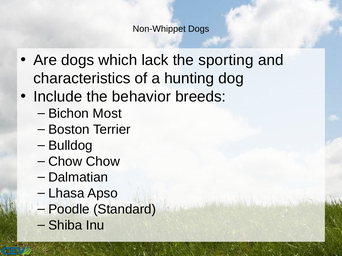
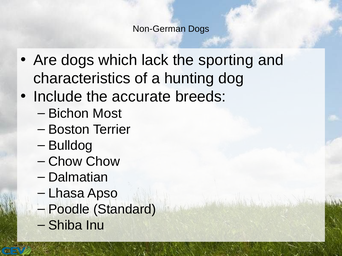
Non-Whippet: Non-Whippet -> Non-German
behavior: behavior -> accurate
